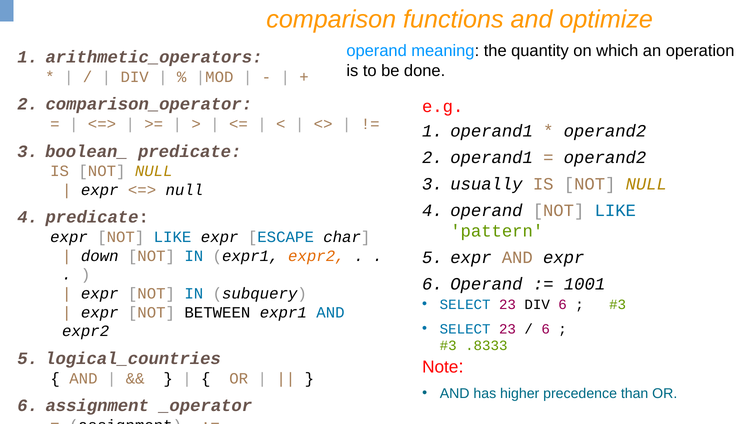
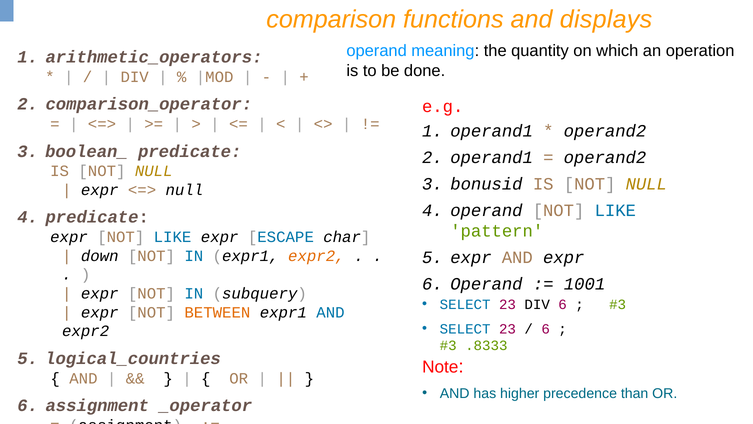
optimize: optimize -> displays
usually: usually -> bonusid
BETWEEN colour: black -> orange
